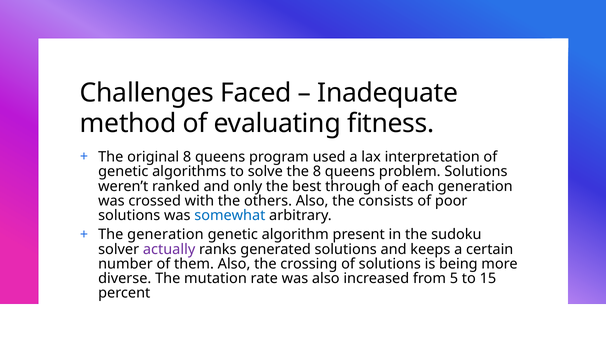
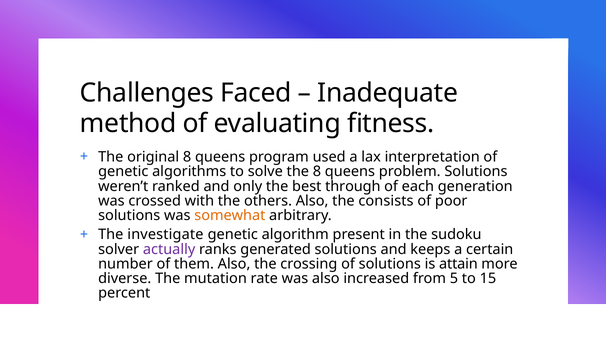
somewhat colour: blue -> orange
The generation: generation -> investigate
being: being -> attain
